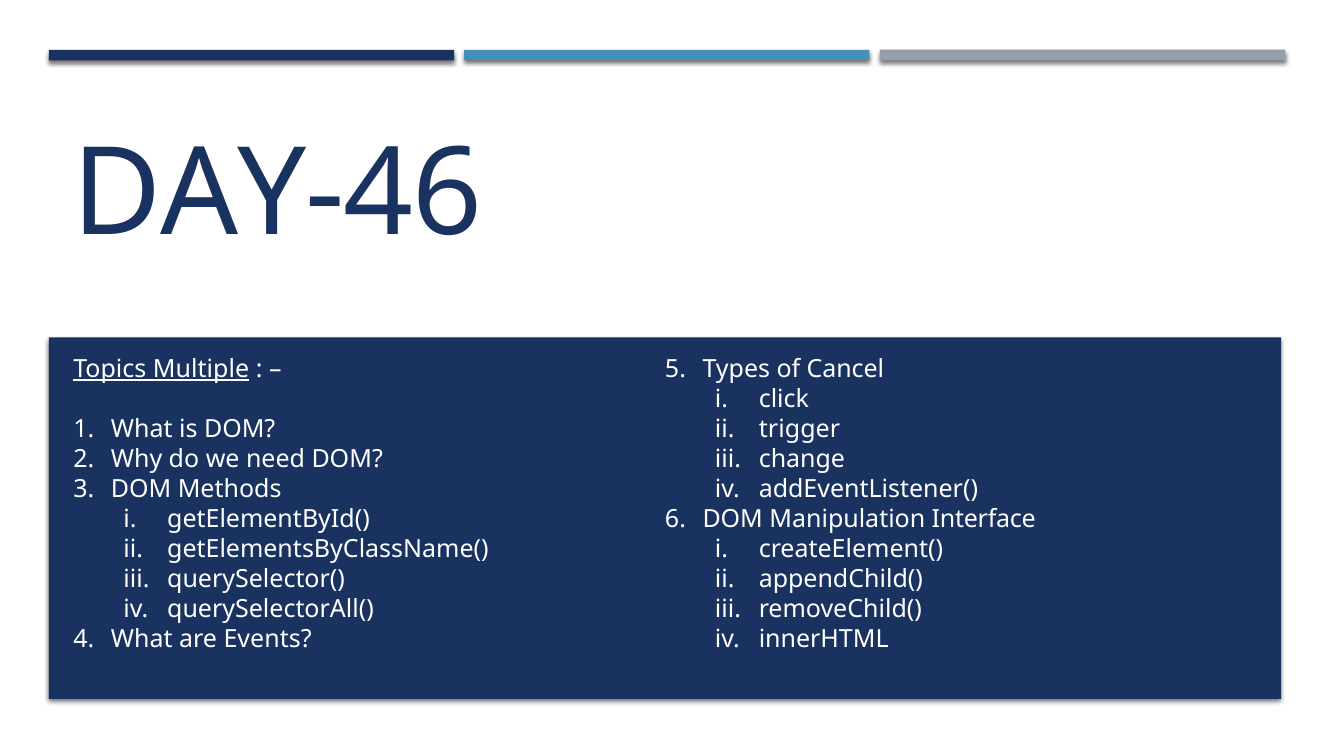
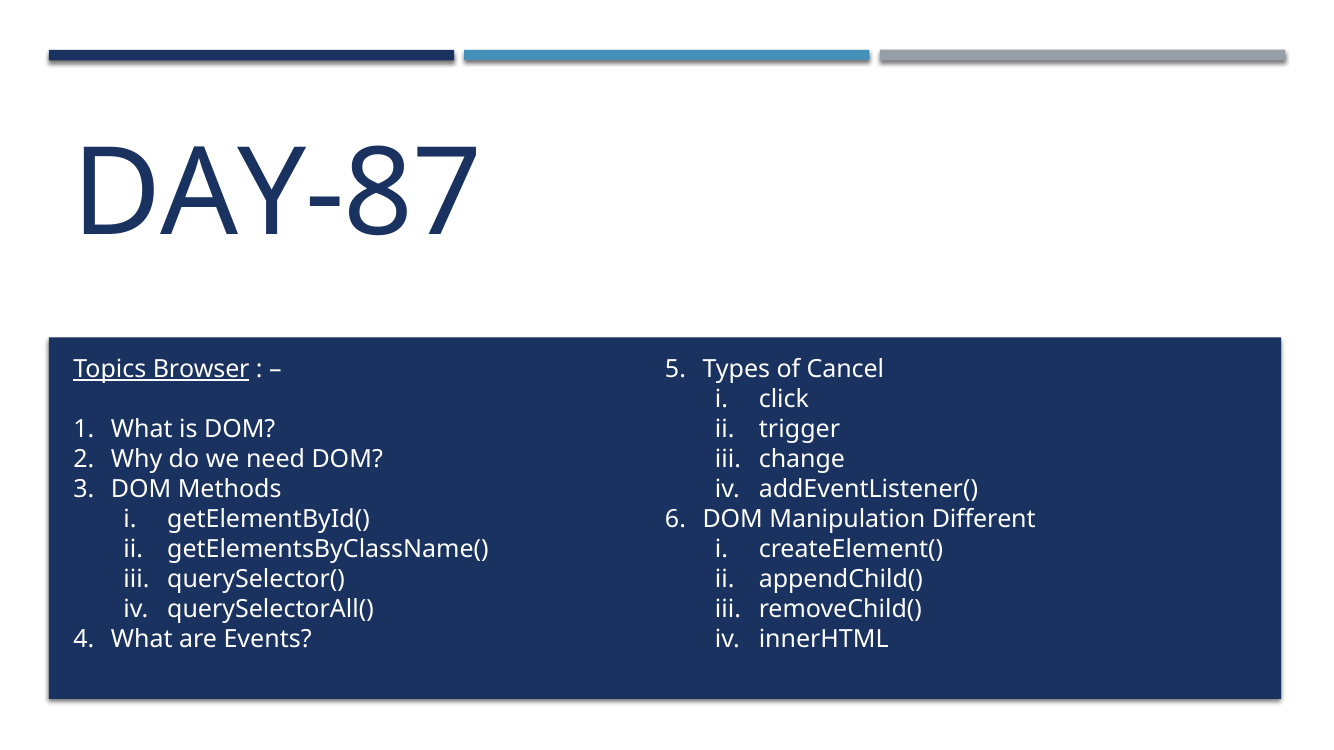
DAY-46: DAY-46 -> DAY-87
Multiple: Multiple -> Browser
Interface: Interface -> Different
